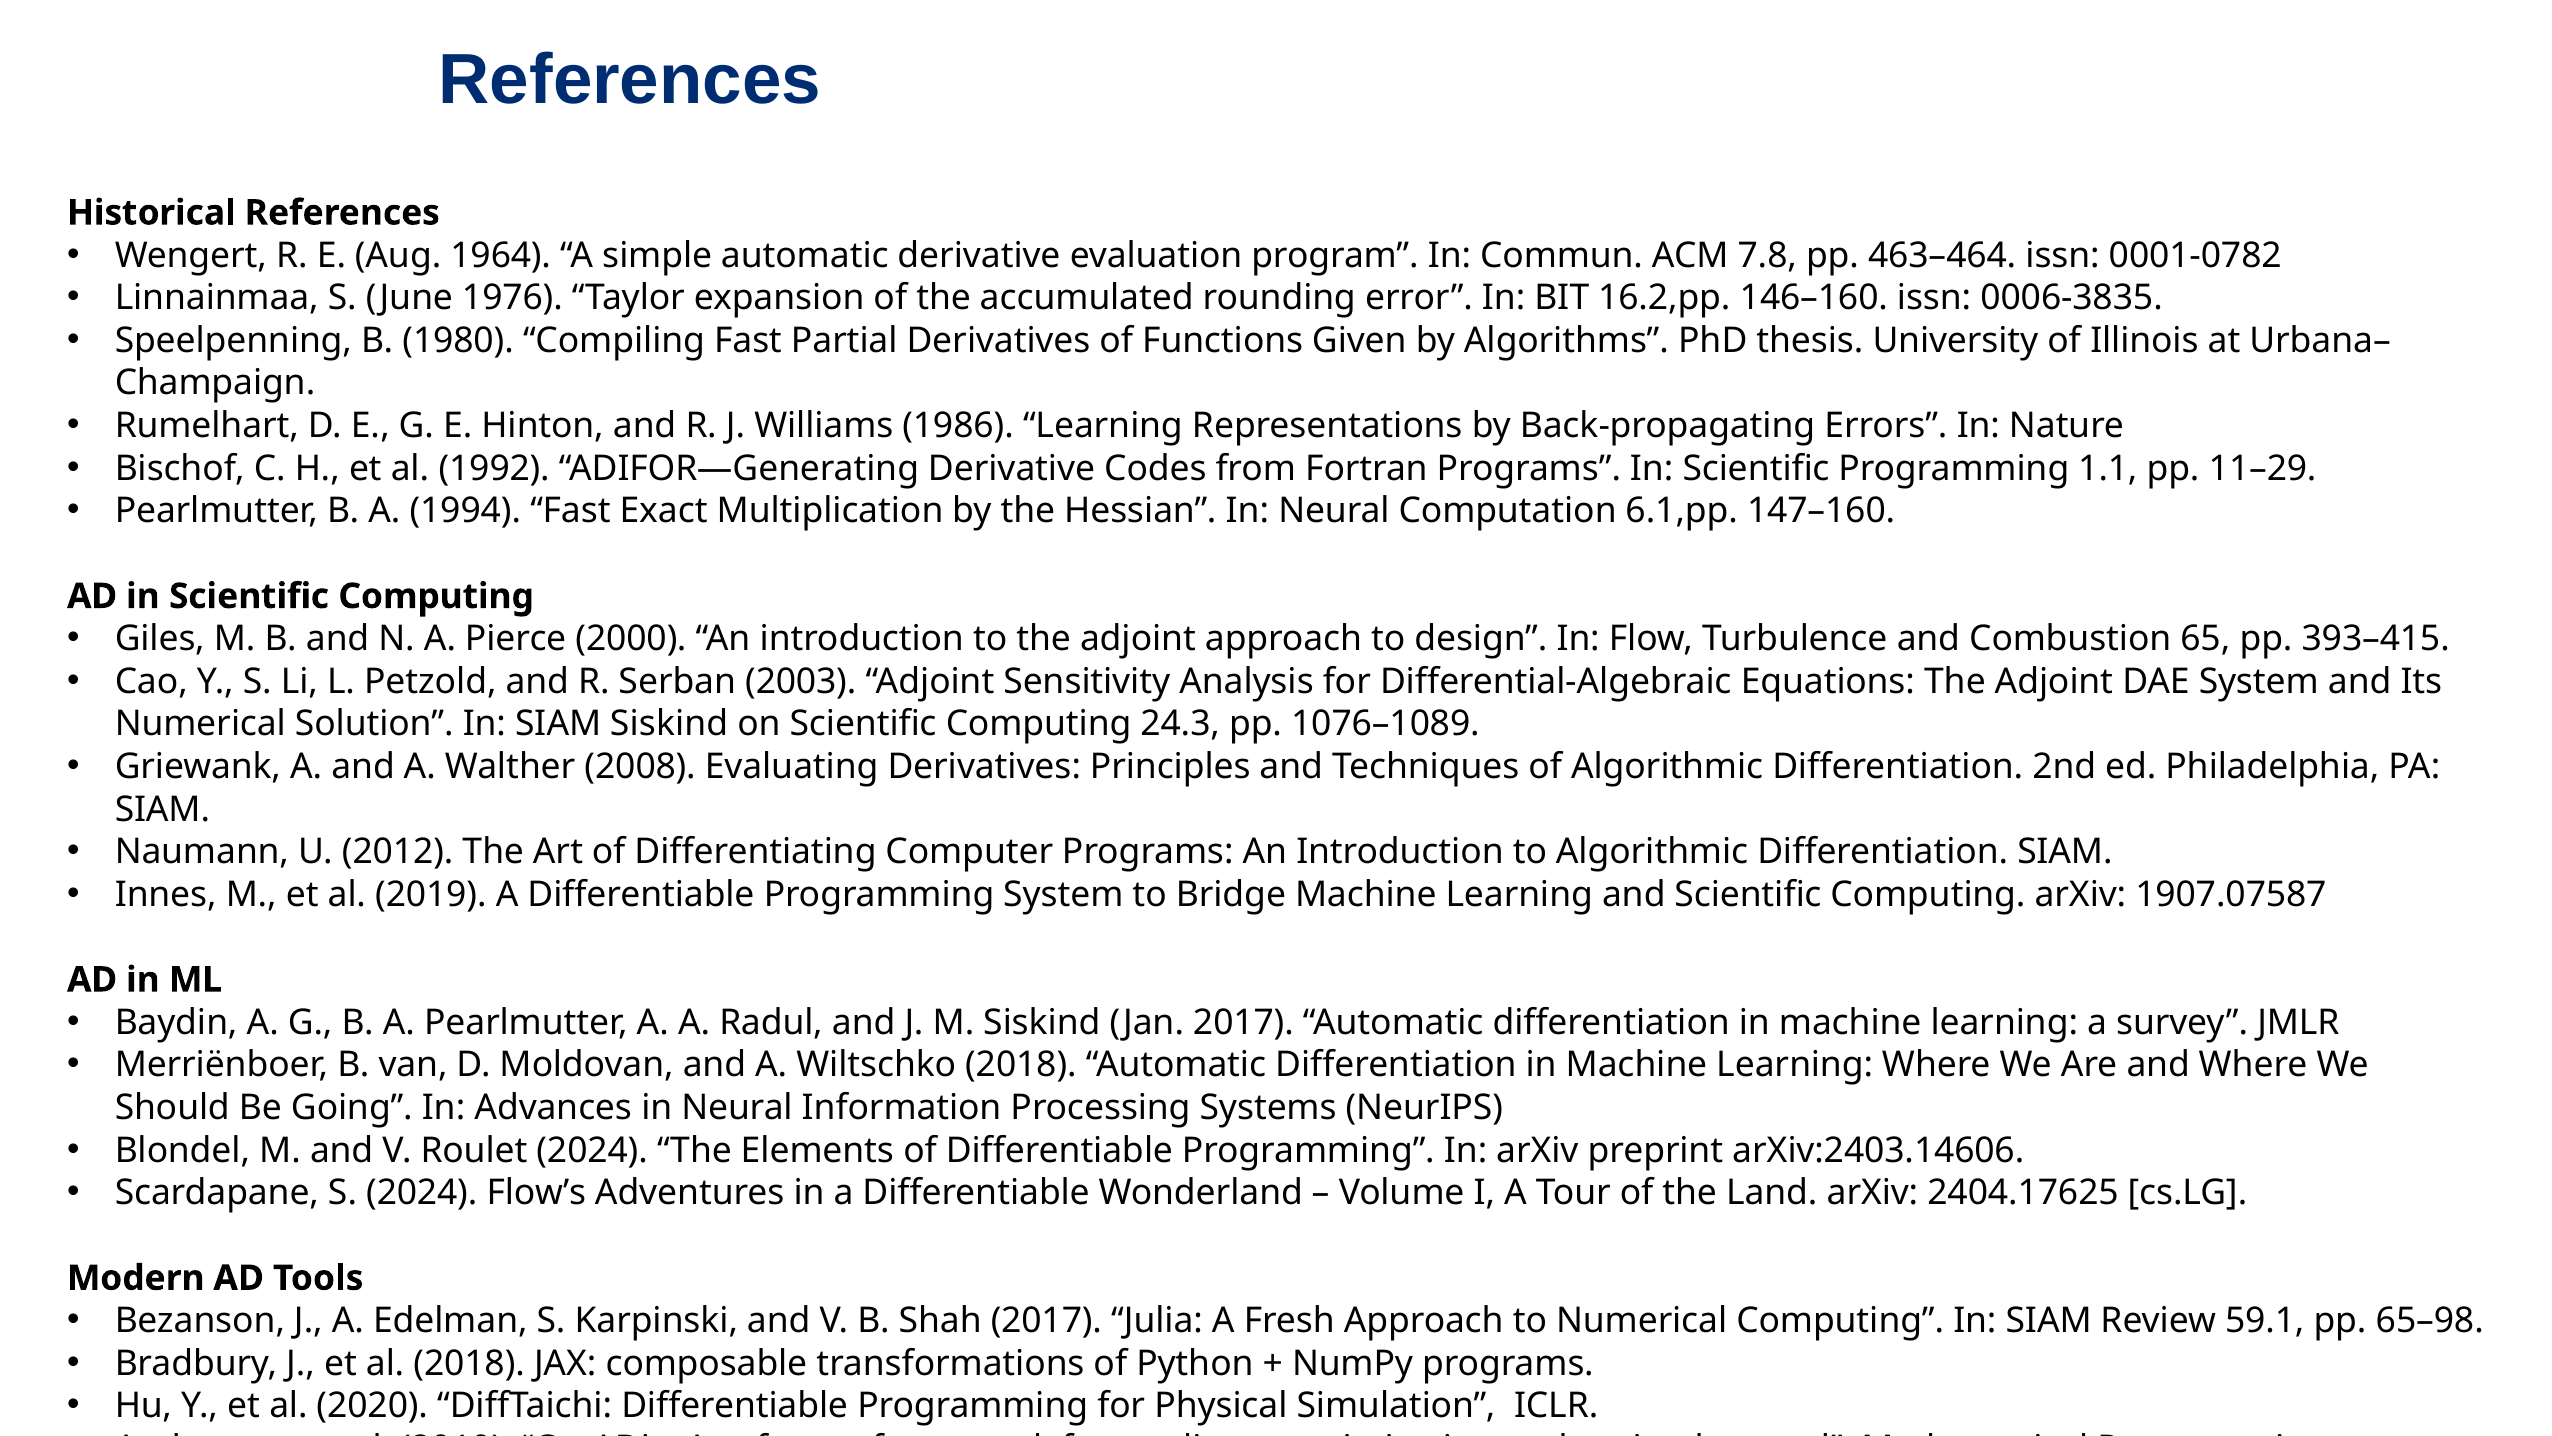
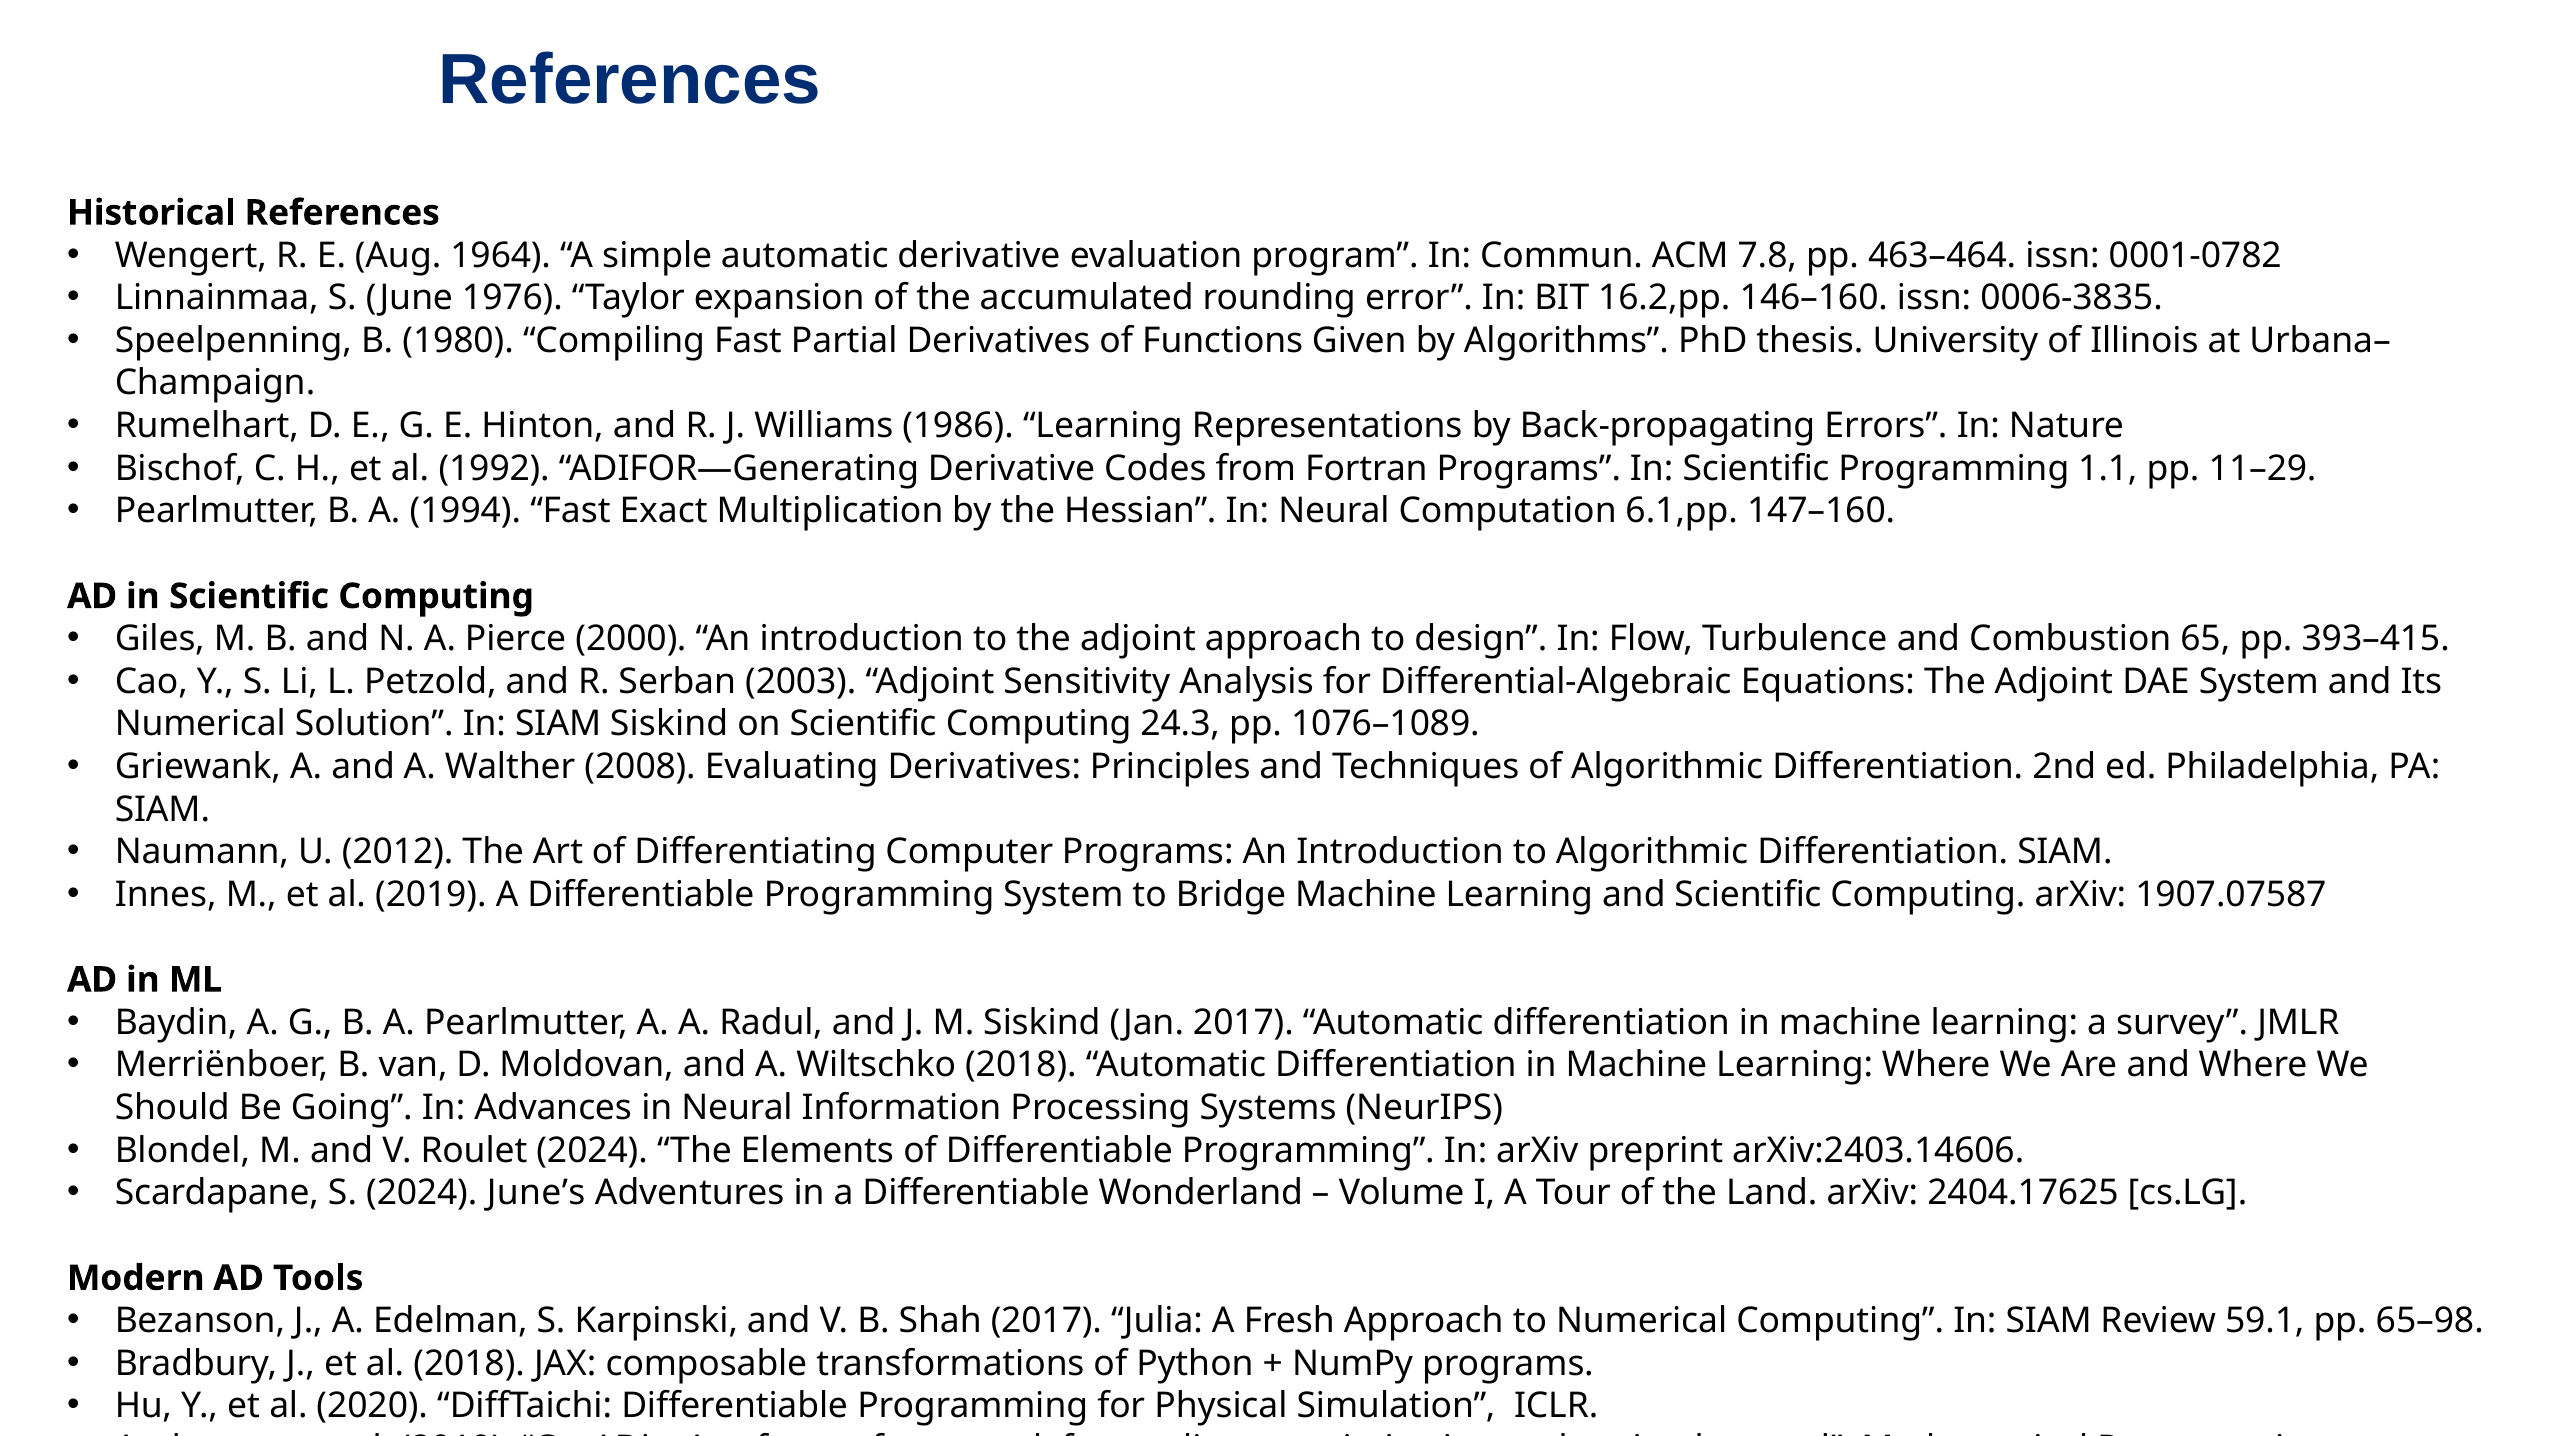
Flow’s: Flow’s -> June’s
